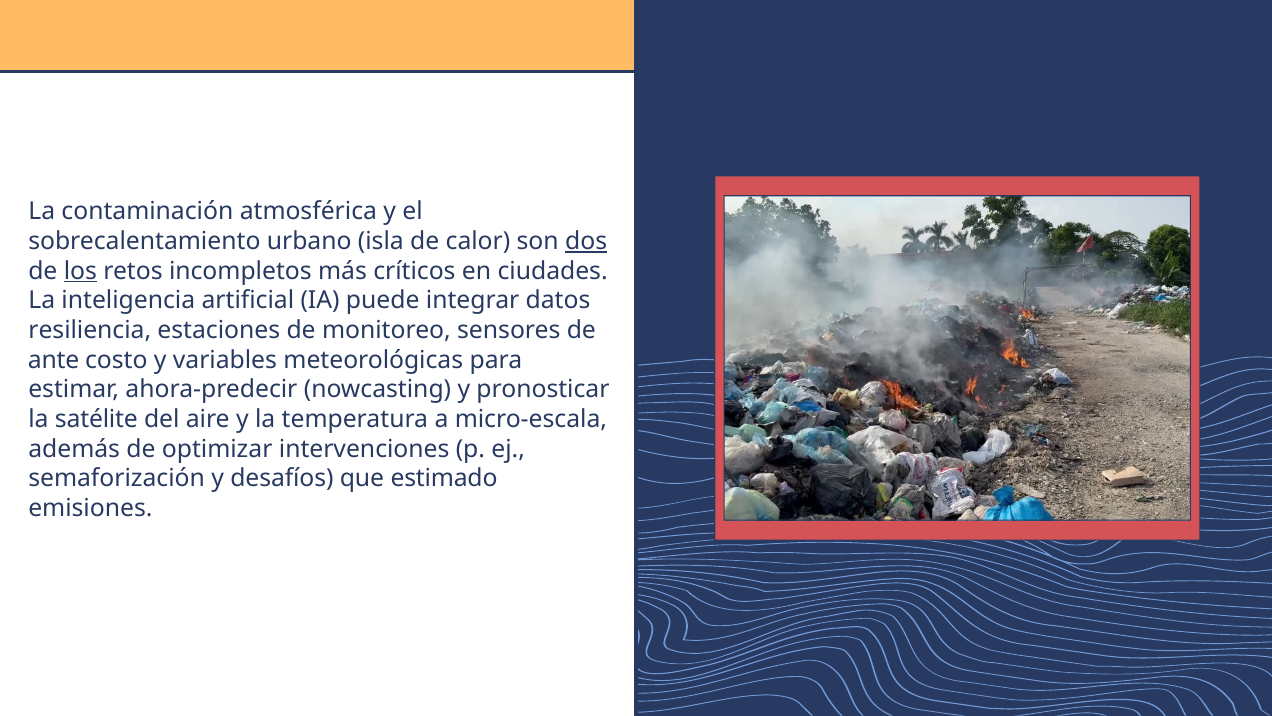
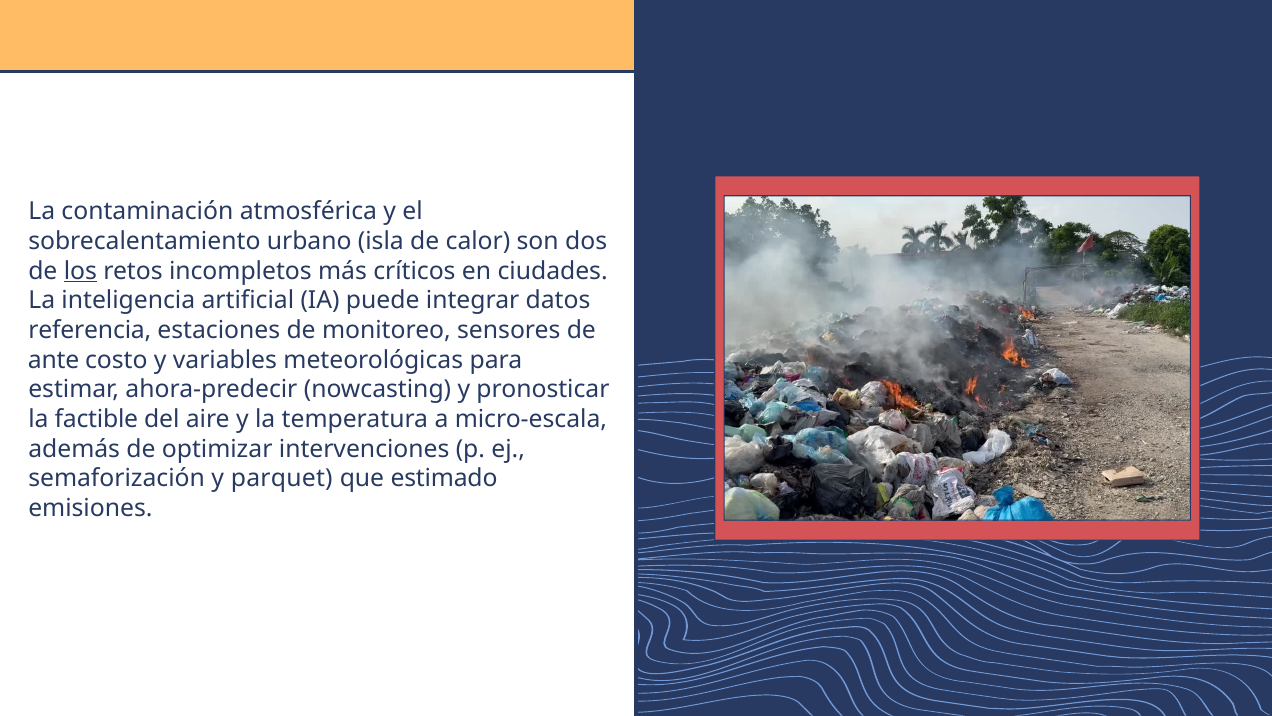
dos underline: present -> none
resiliencia: resiliencia -> referencia
satélite: satélite -> factible
desafíos: desafíos -> parquet
